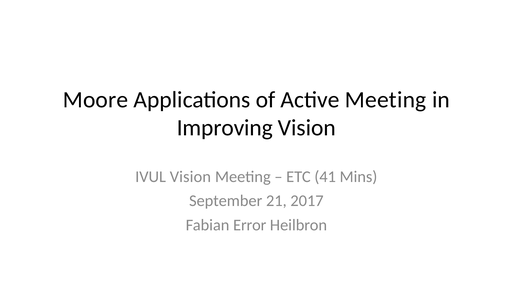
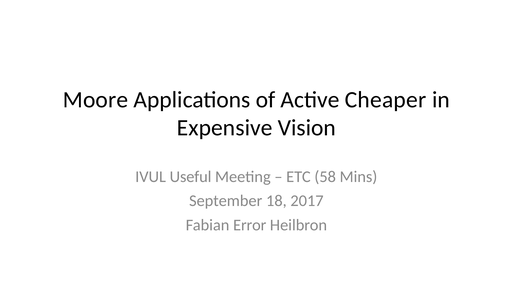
Active Meeting: Meeting -> Cheaper
Improving: Improving -> Expensive
IVUL Vision: Vision -> Useful
41: 41 -> 58
21: 21 -> 18
